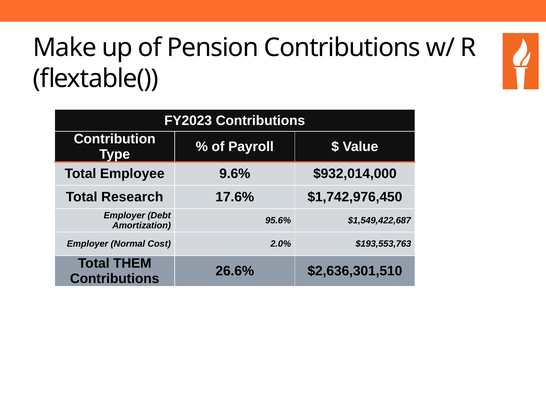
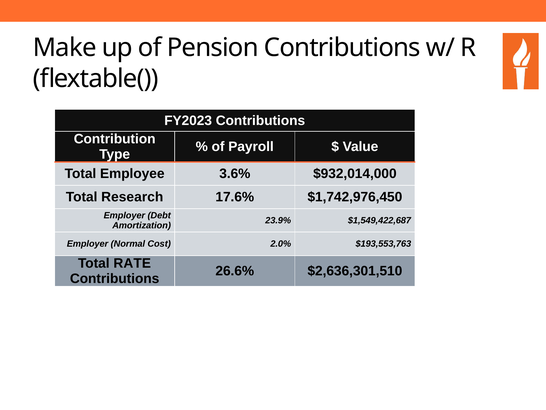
9.6%: 9.6% -> 3.6%
95.6%: 95.6% -> 23.9%
THEM: THEM -> RATE
